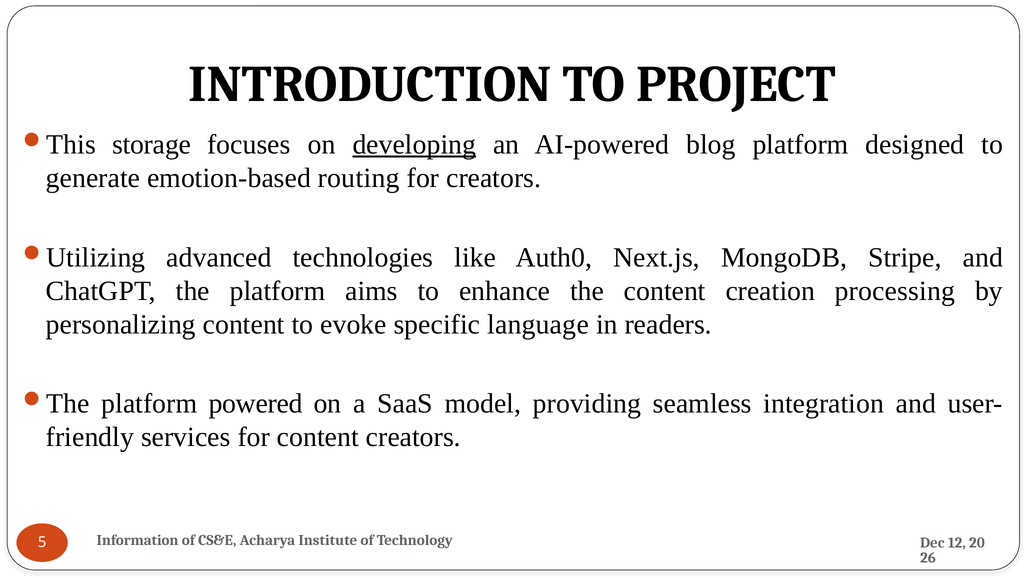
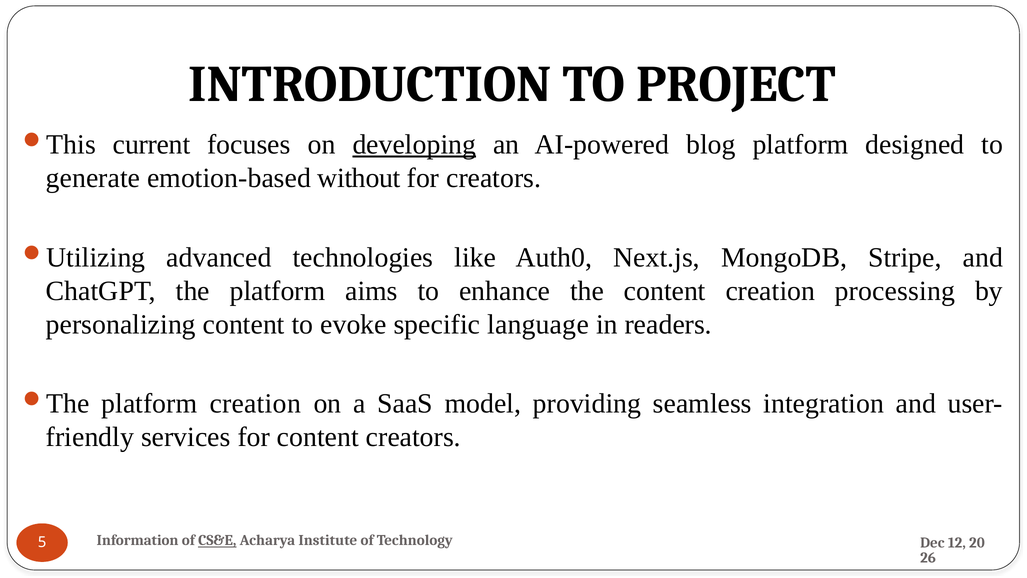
storage: storage -> current
routing: routing -> without
platform powered: powered -> creation
CS&E underline: none -> present
